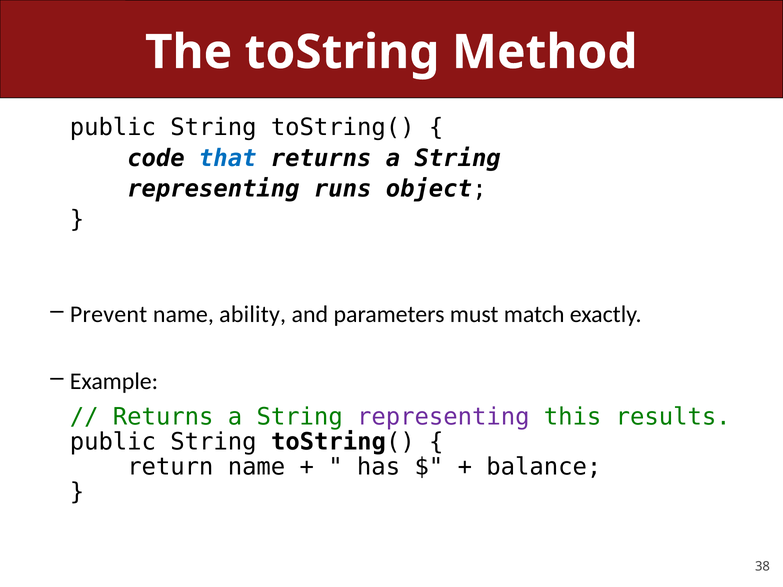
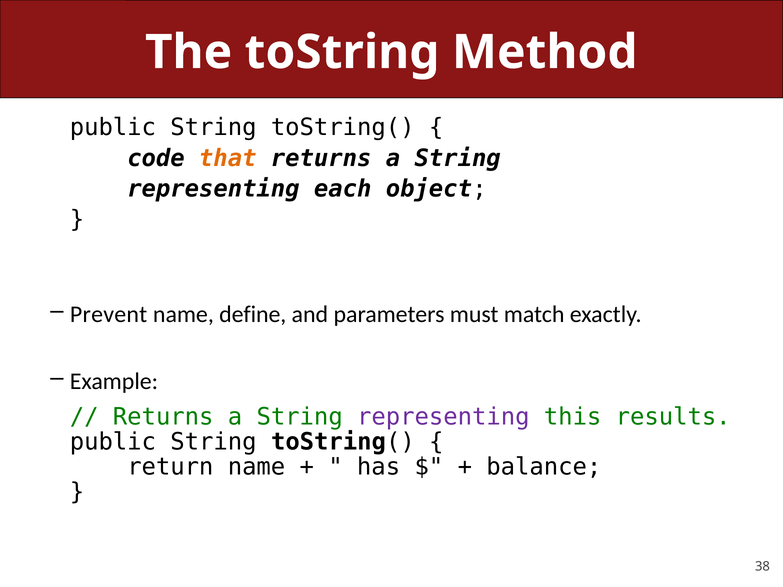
that colour: blue -> orange
runs: runs -> each
ability: ability -> define
